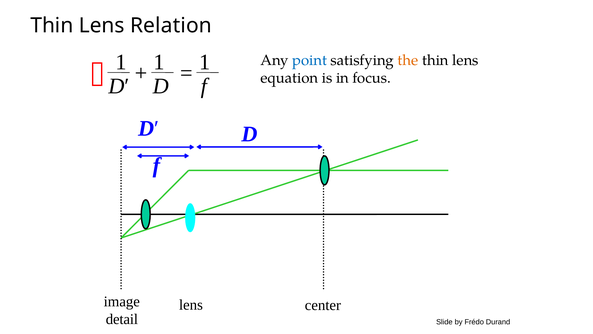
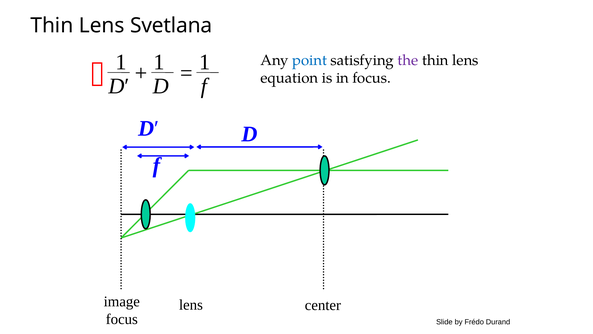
Relation: Relation -> Svetlana
the colour: orange -> purple
detail at (122, 319): detail -> focus
